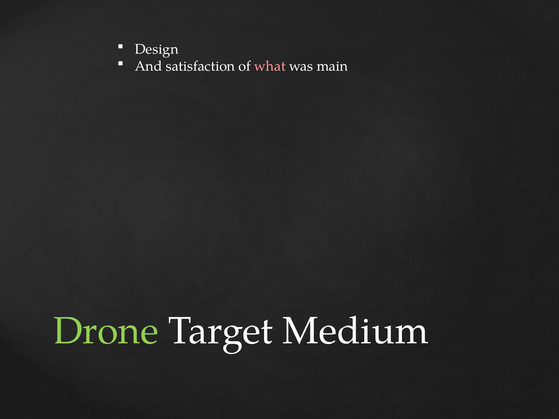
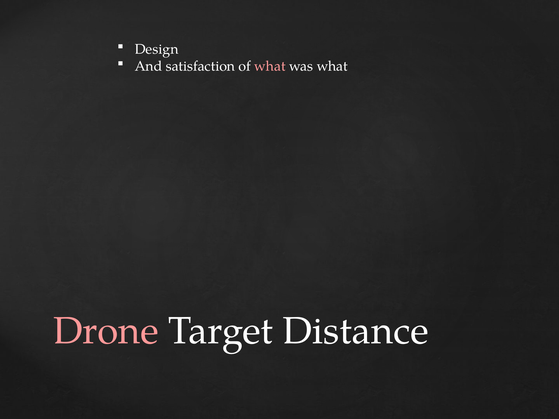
was main: main -> what
Drone colour: light green -> pink
Medium: Medium -> Distance
